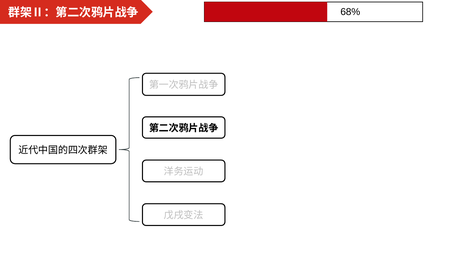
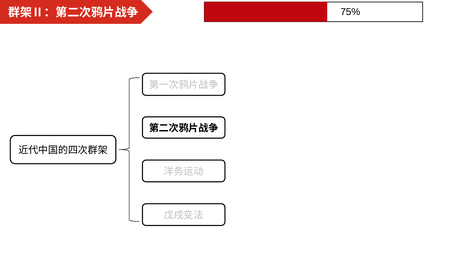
68%: 68% -> 75%
